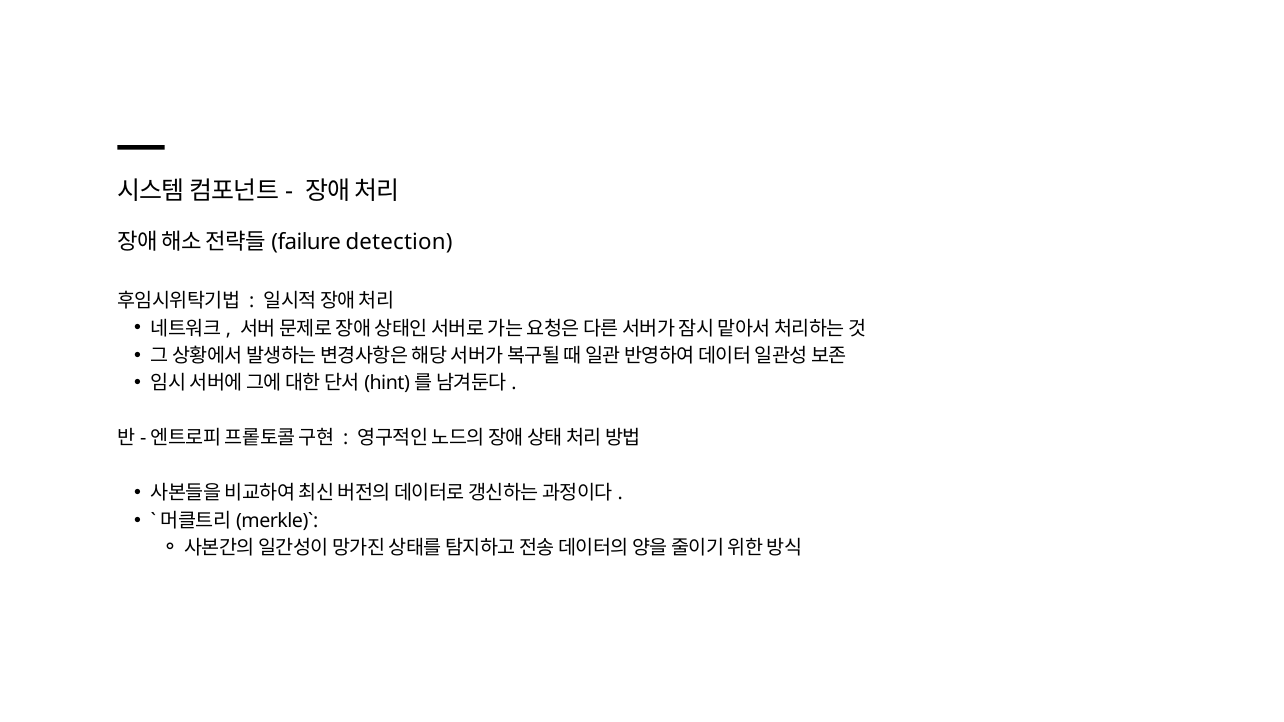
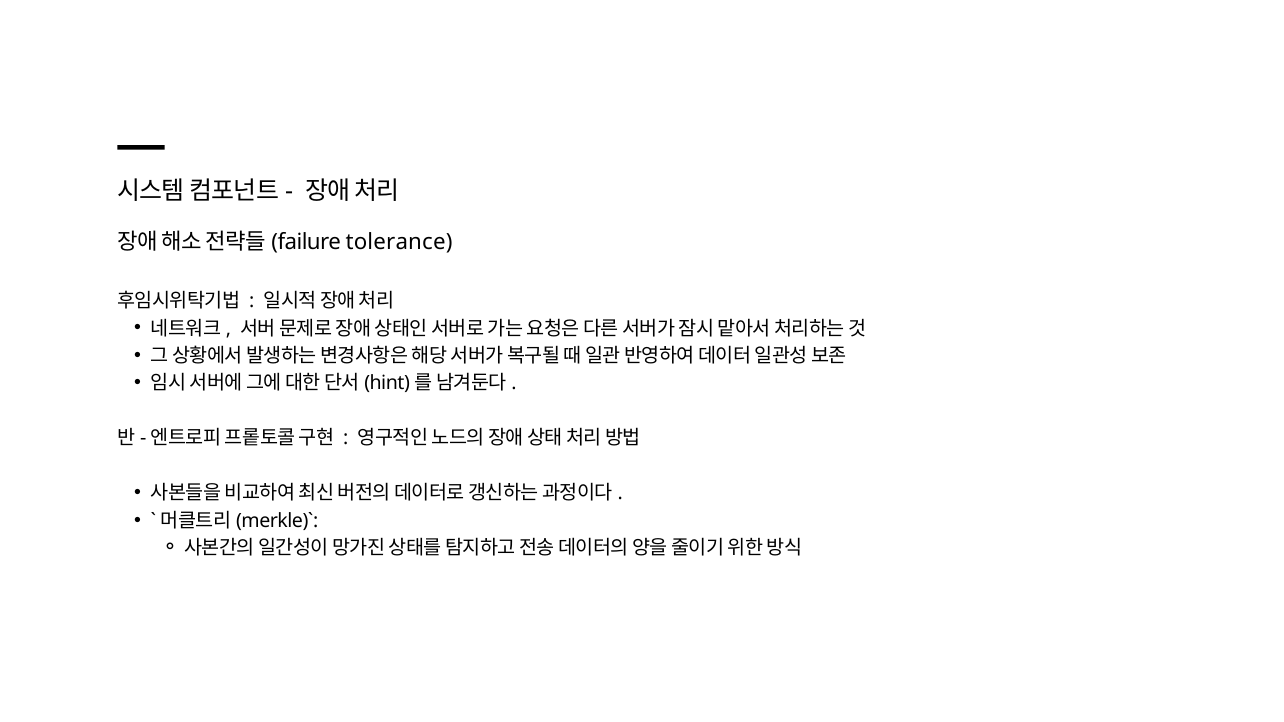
detection: detection -> tolerance
